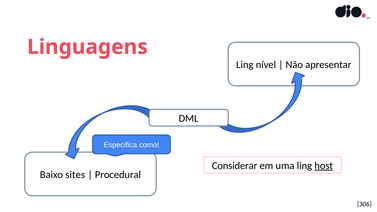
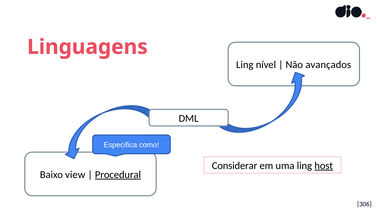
apresentar: apresentar -> avançados
sites: sites -> view
Procedural underline: none -> present
